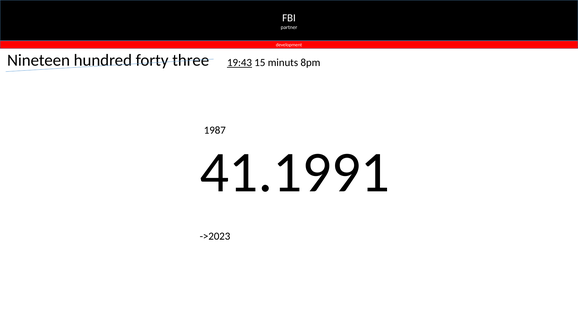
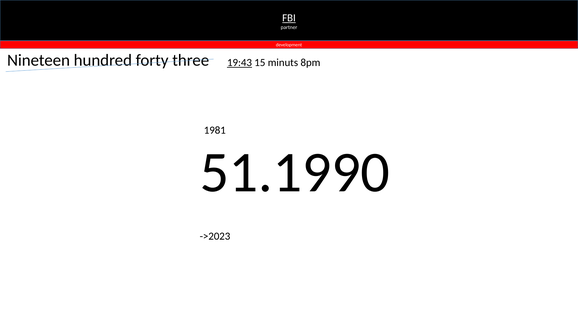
FBI underline: none -> present
1987: 1987 -> 1981
41.1991: 41.1991 -> 51.1990
